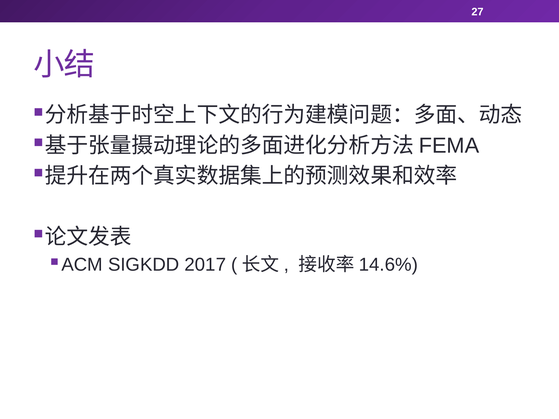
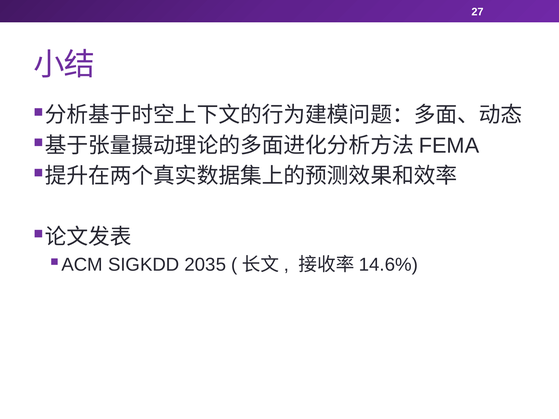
2017: 2017 -> 2035
